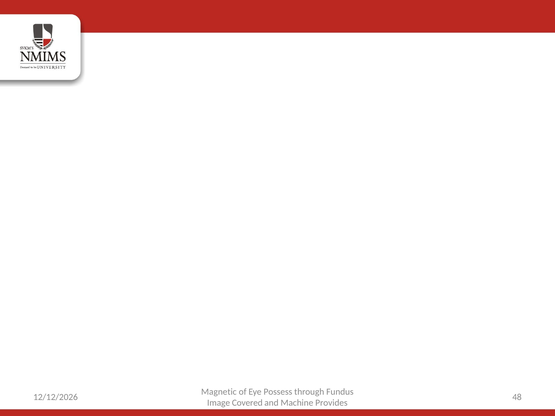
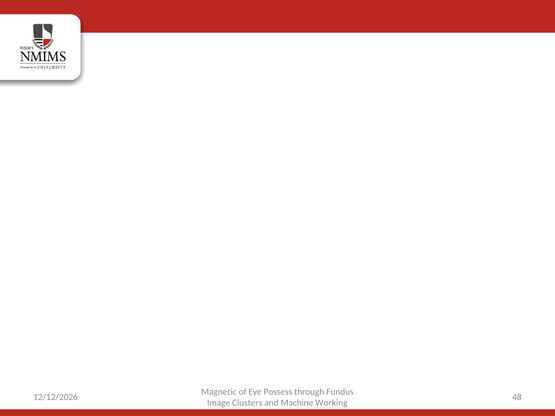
Covered: Covered -> Clusters
Provides: Provides -> Working
